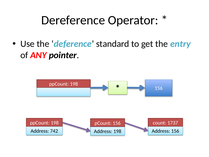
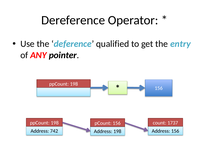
standard: standard -> qualified
